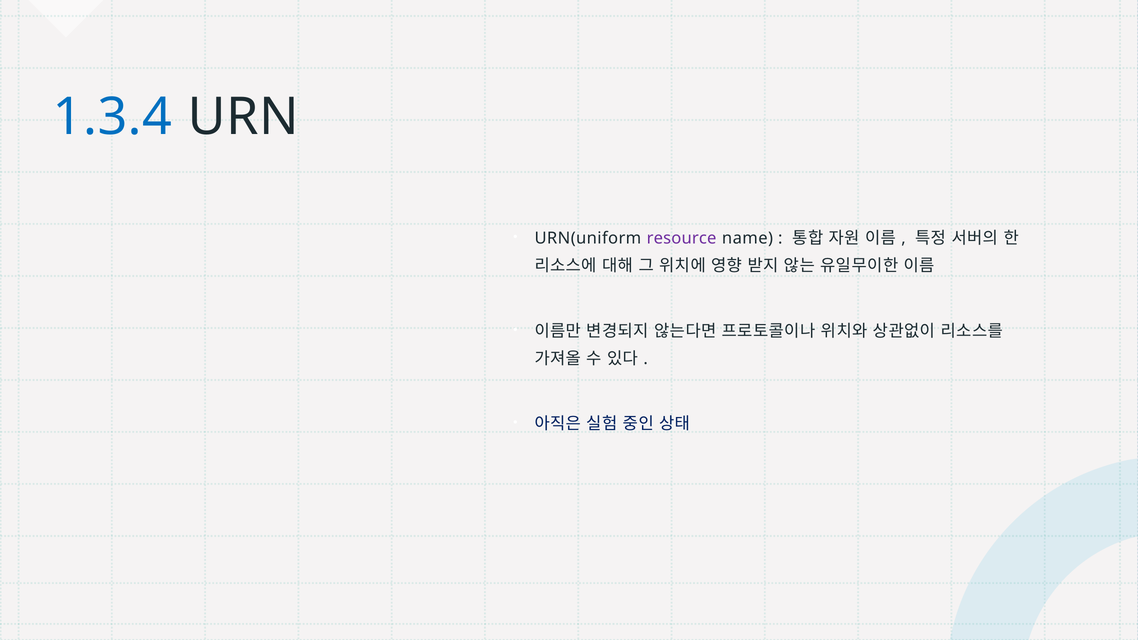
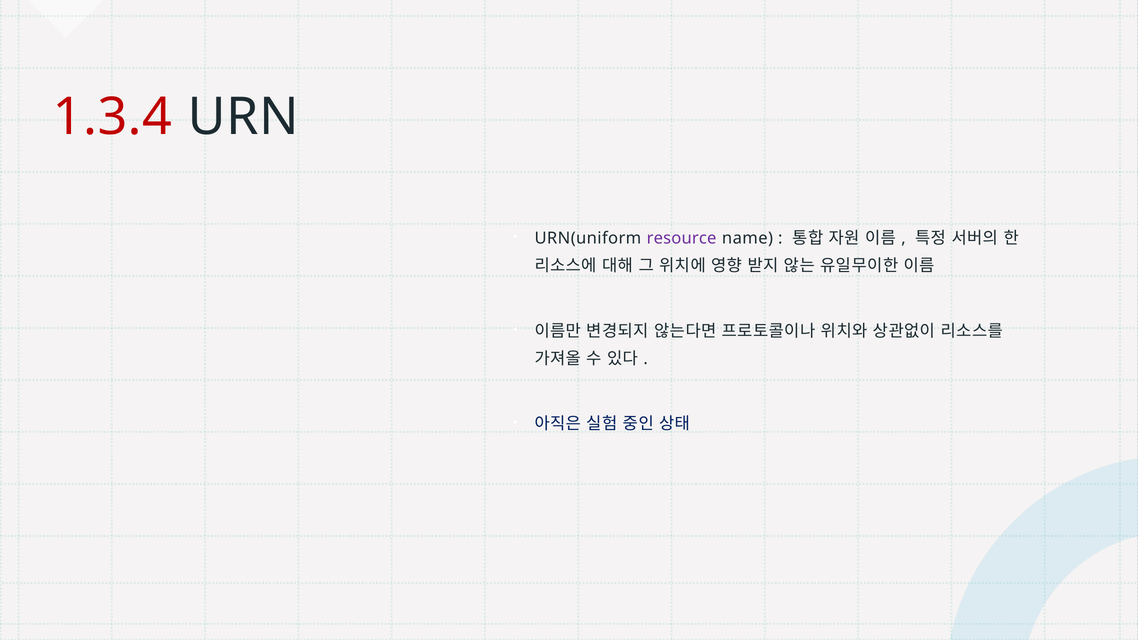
1.3.4 colour: blue -> red
